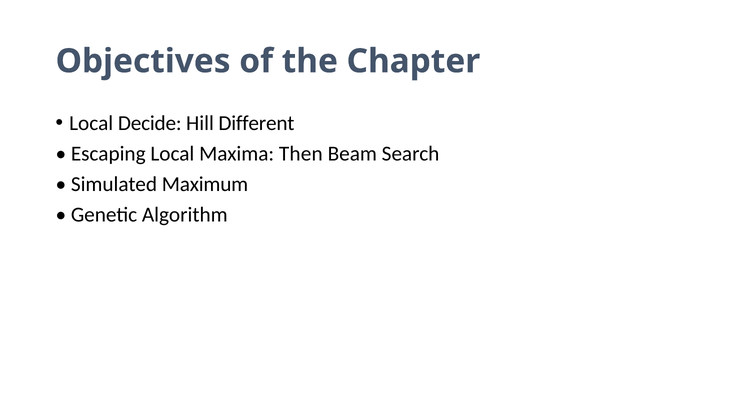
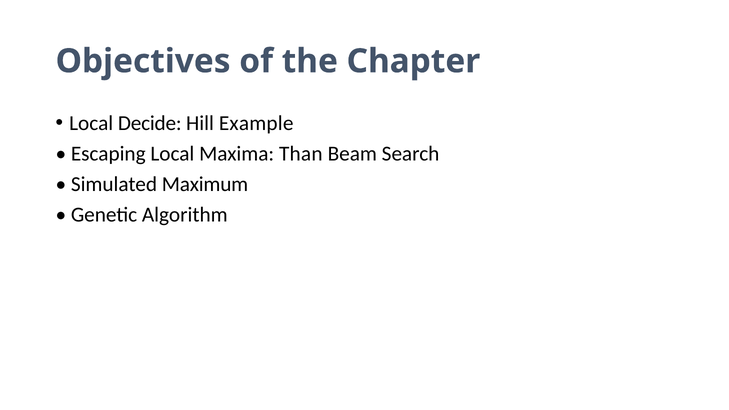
Different: Different -> Example
Then: Then -> Than
